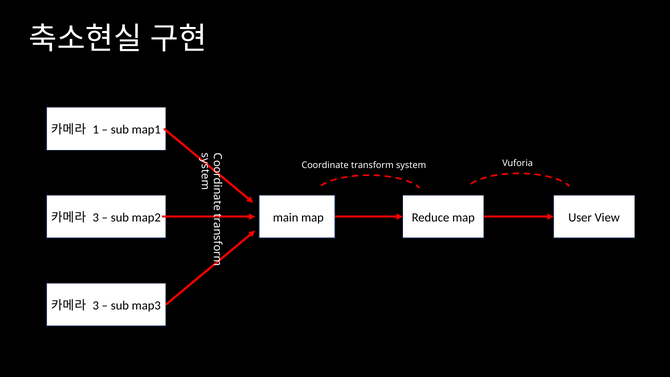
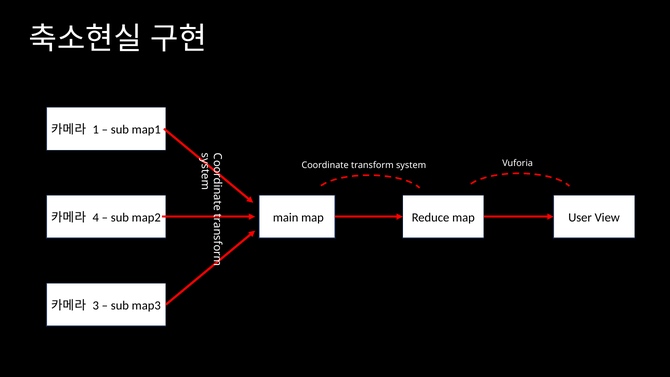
3 at (96, 217): 3 -> 4
